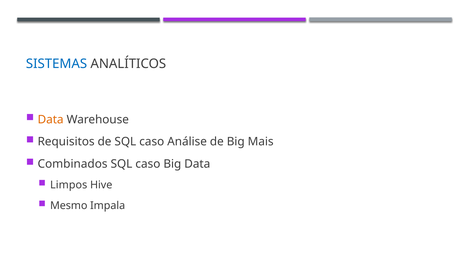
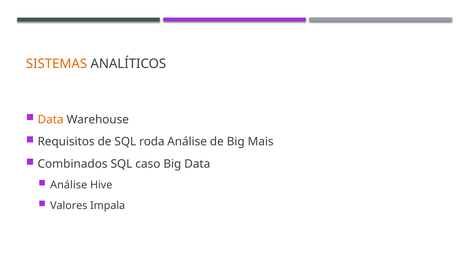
SISTEMAS colour: blue -> orange
de SQL caso: caso -> roda
Limpos at (69, 185): Limpos -> Análise
Mesmo: Mesmo -> Valores
